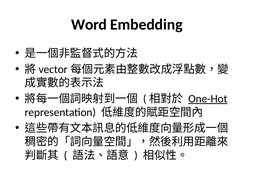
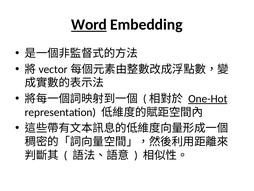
Word underline: none -> present
